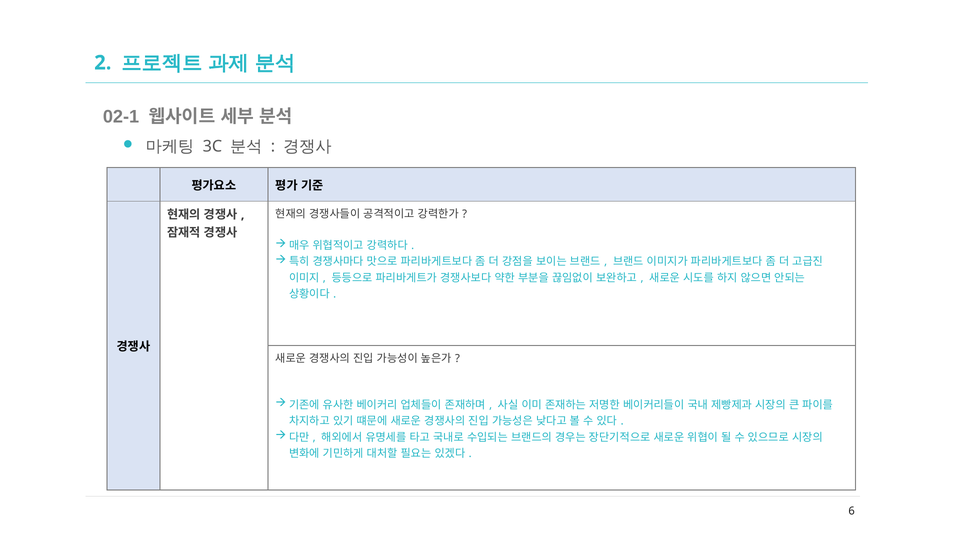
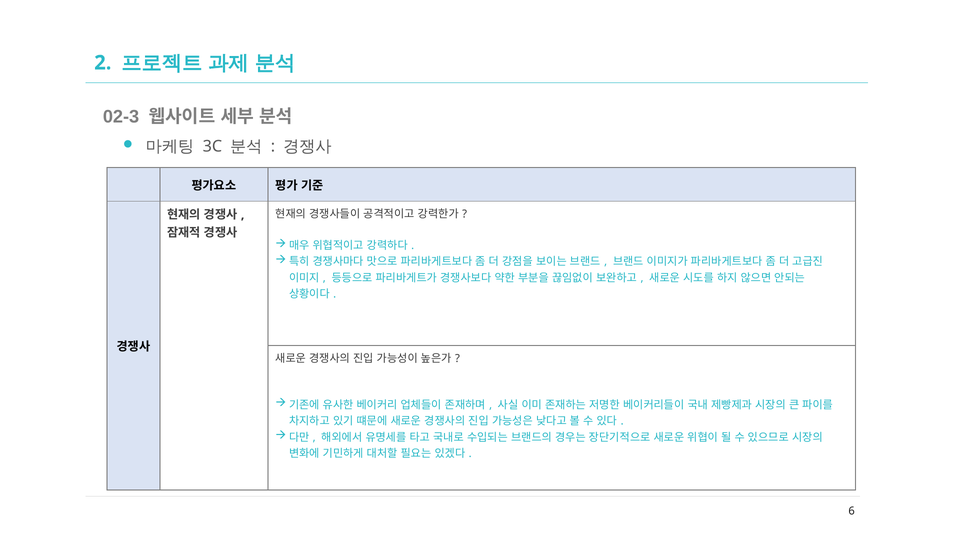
02-1: 02-1 -> 02-3
